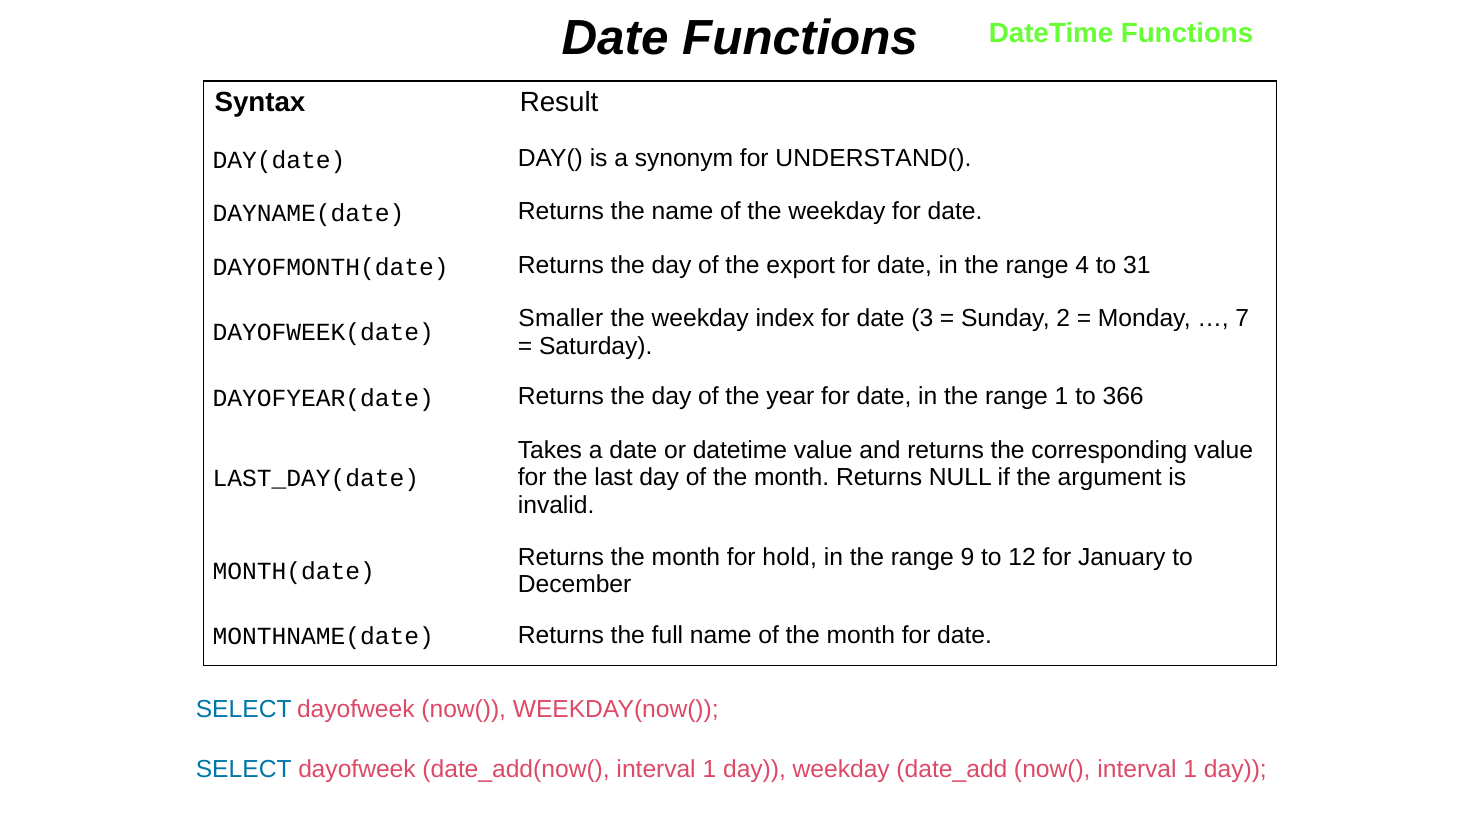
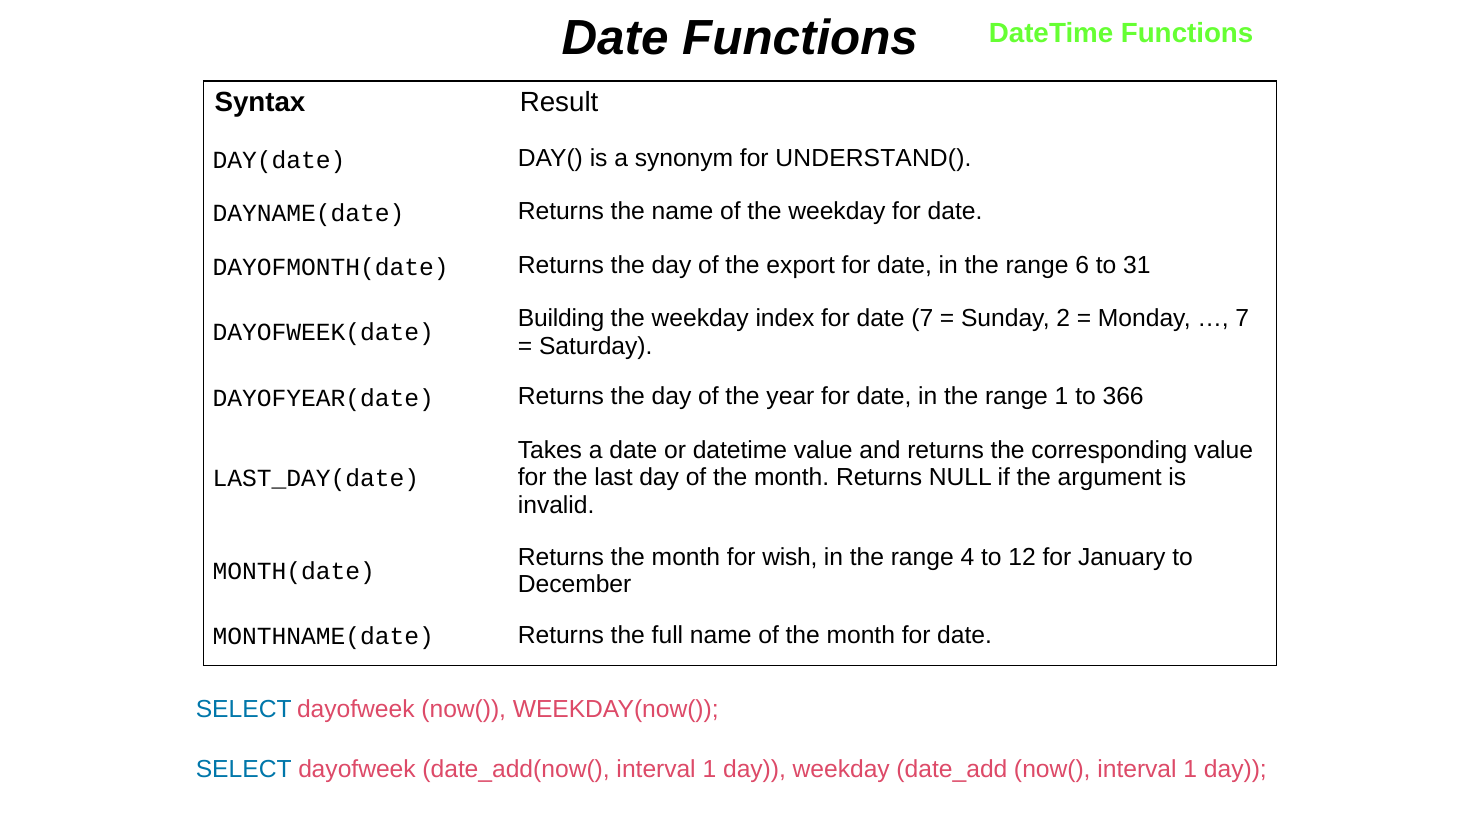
4: 4 -> 6
Smaller: Smaller -> Building
date 3: 3 -> 7
hold: hold -> wish
9: 9 -> 4
